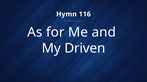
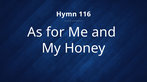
Driven: Driven -> Honey
